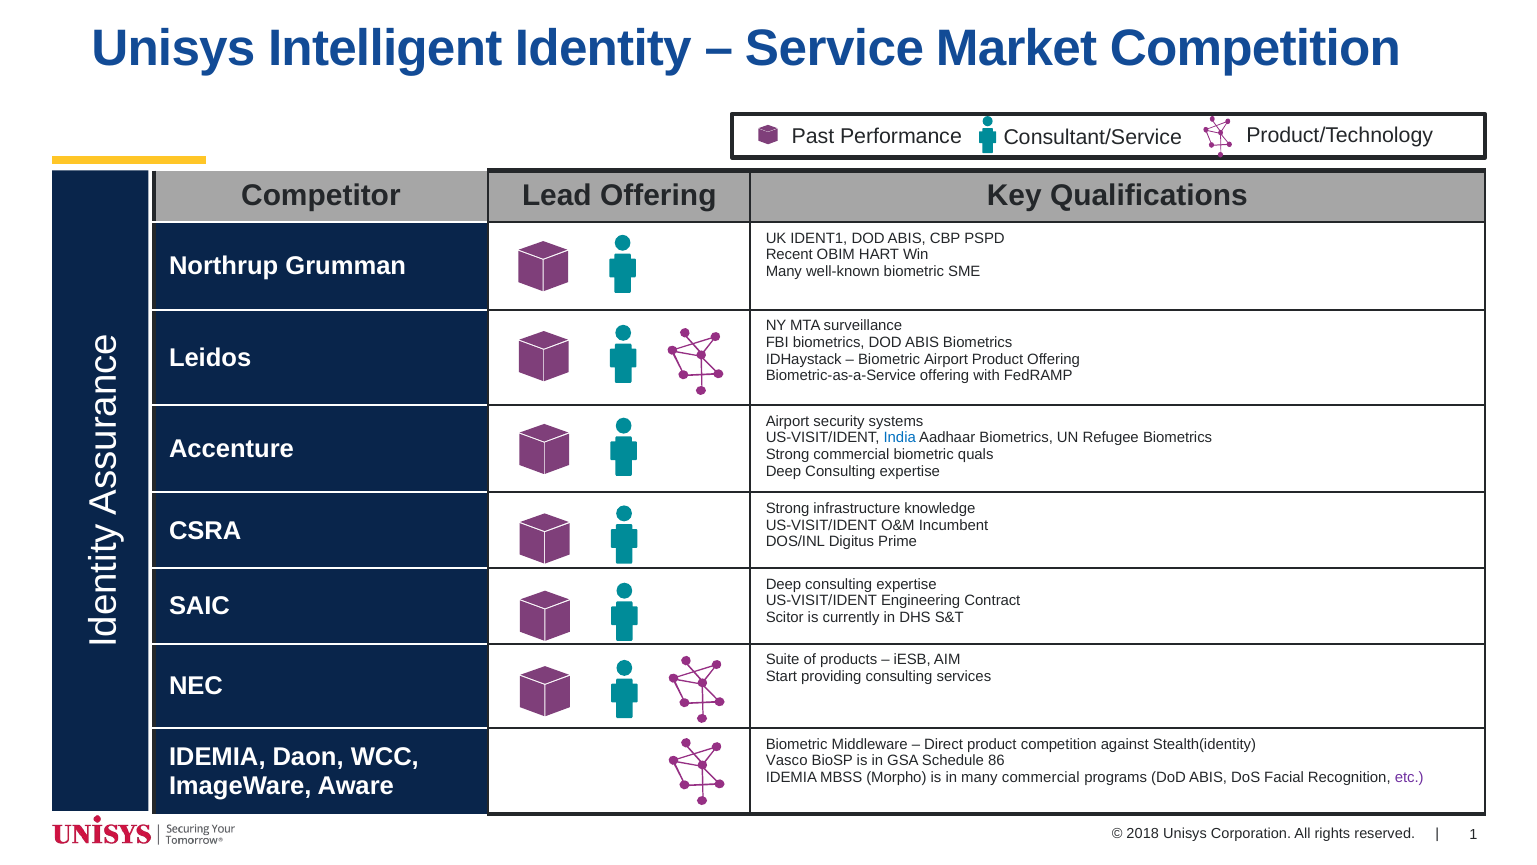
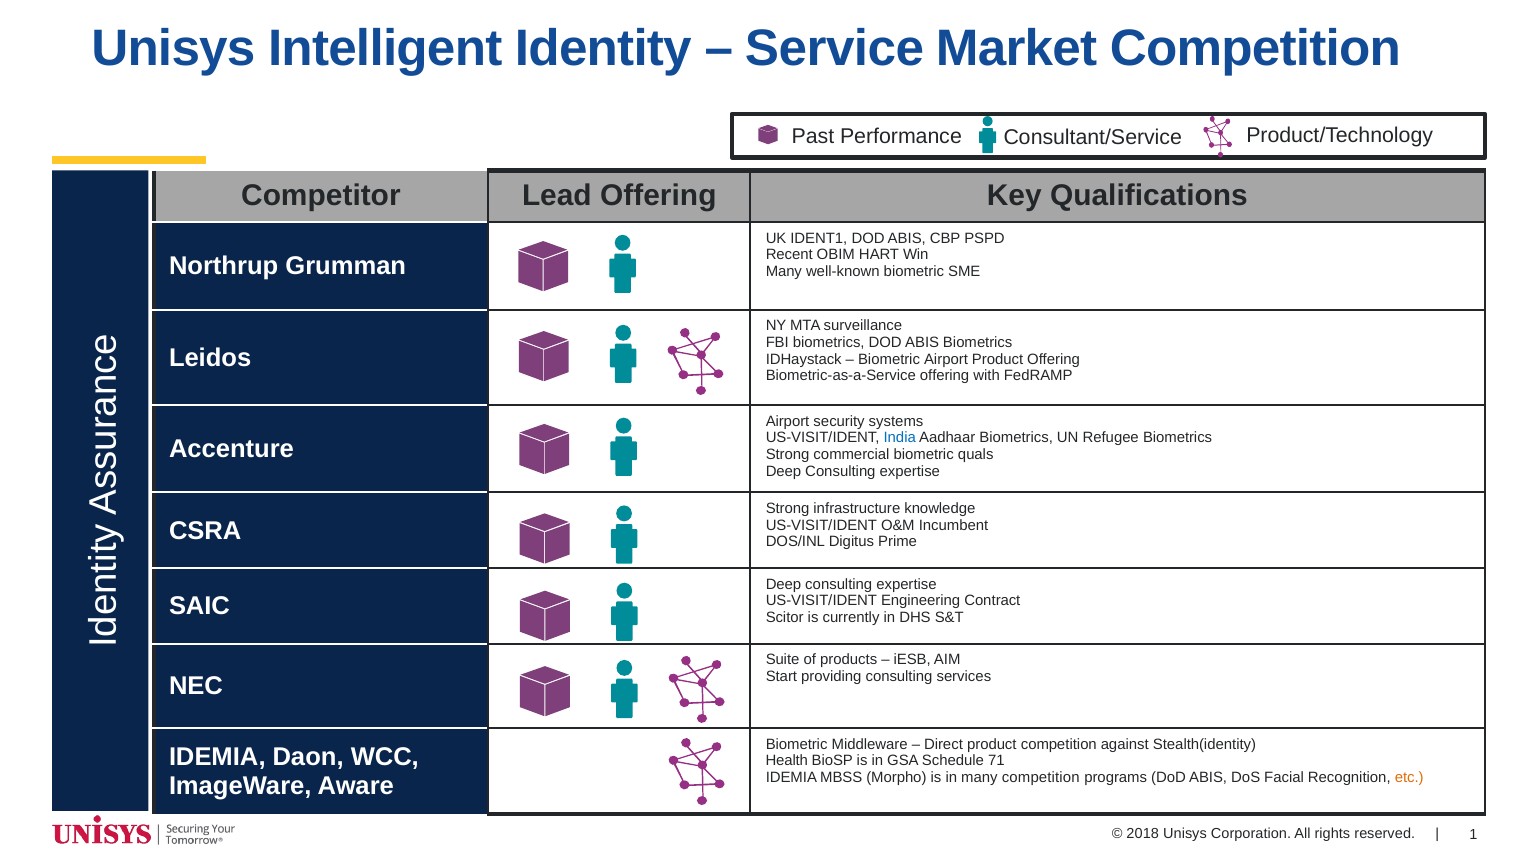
Vasco: Vasco -> Health
86: 86 -> 71
many commercial: commercial -> competition
etc colour: purple -> orange
